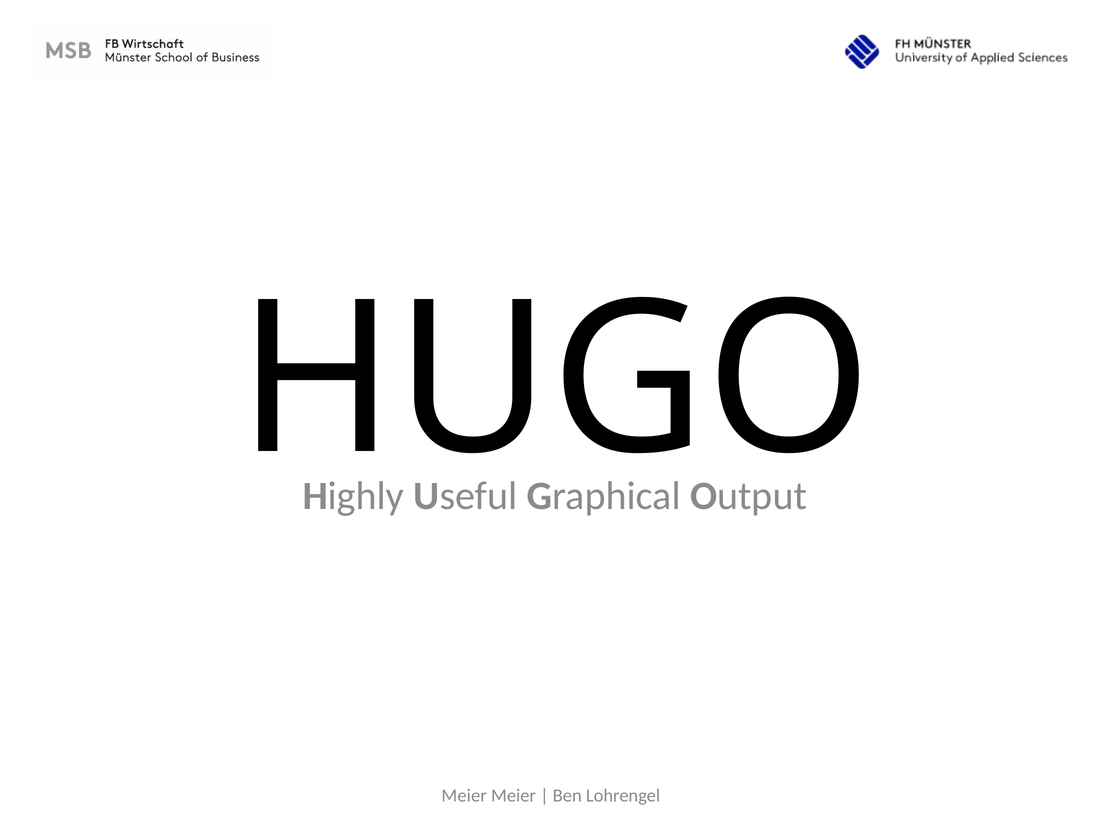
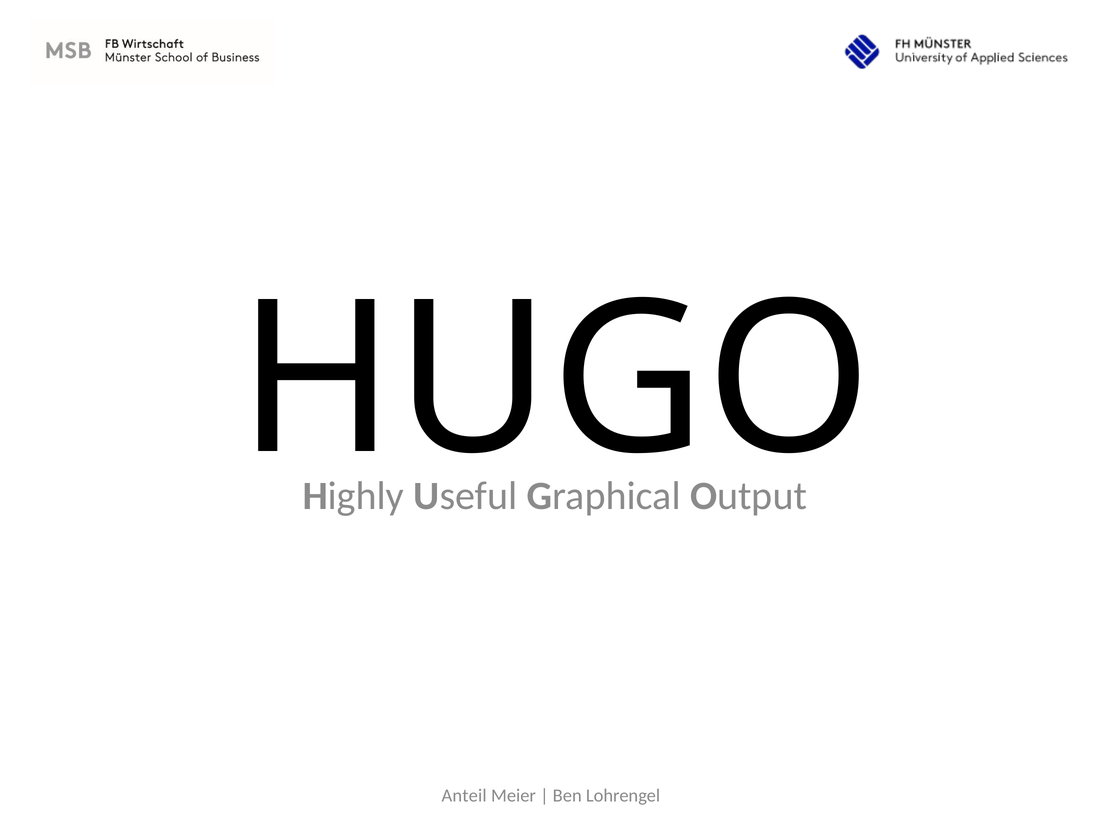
Meier at (464, 796): Meier -> Anteil
